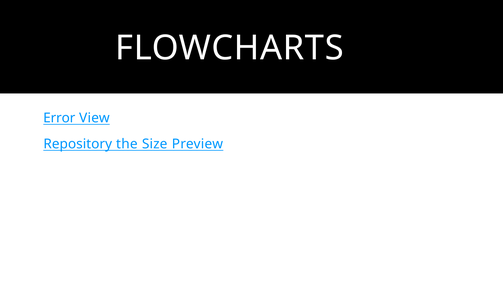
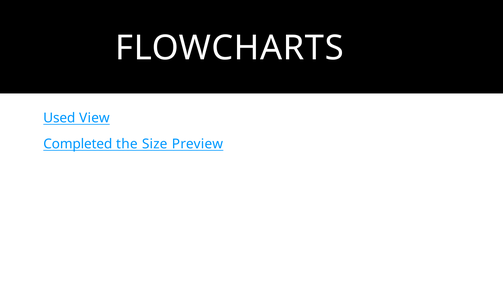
Error: Error -> Used
Repository: Repository -> Completed
